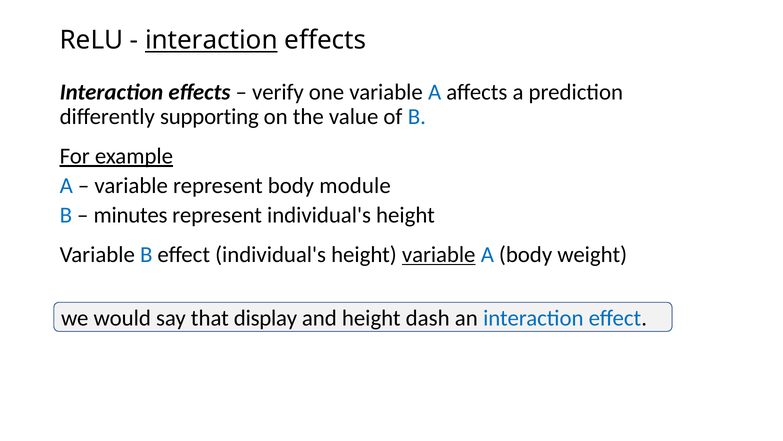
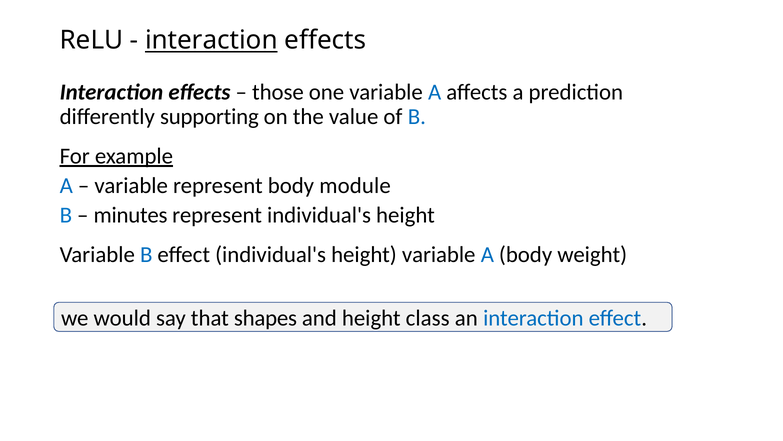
verify: verify -> those
variable at (439, 254) underline: present -> none
display: display -> shapes
dash: dash -> class
